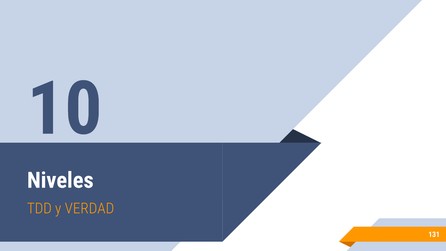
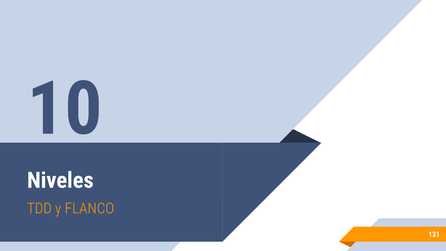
VERDAD: VERDAD -> FLANCO
